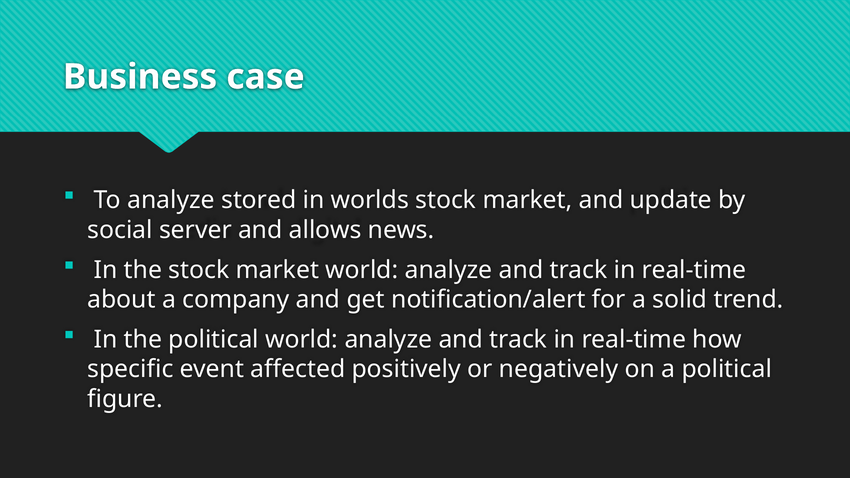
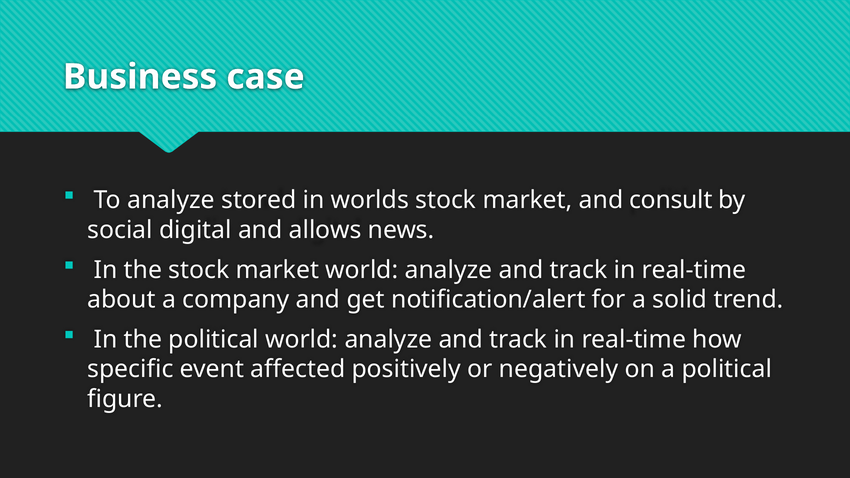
update: update -> consult
server: server -> digital
